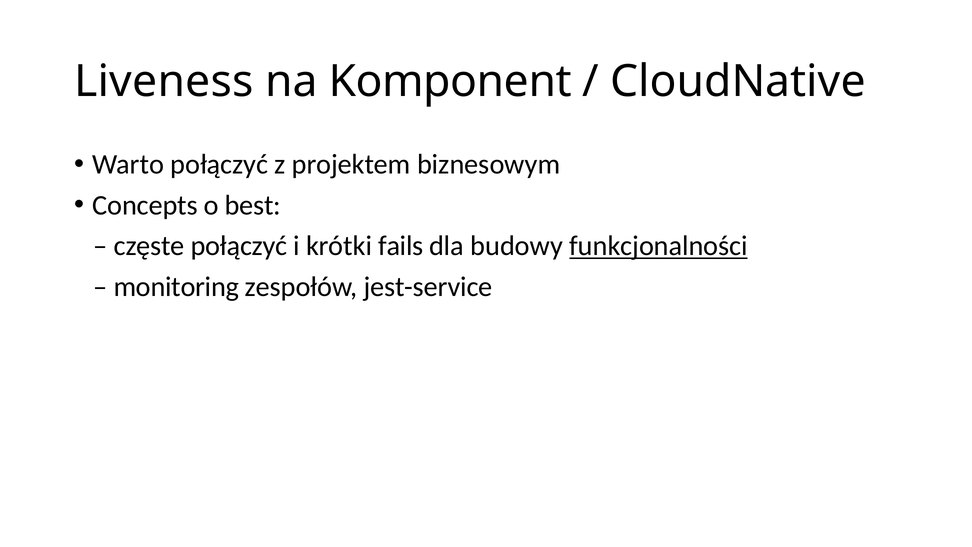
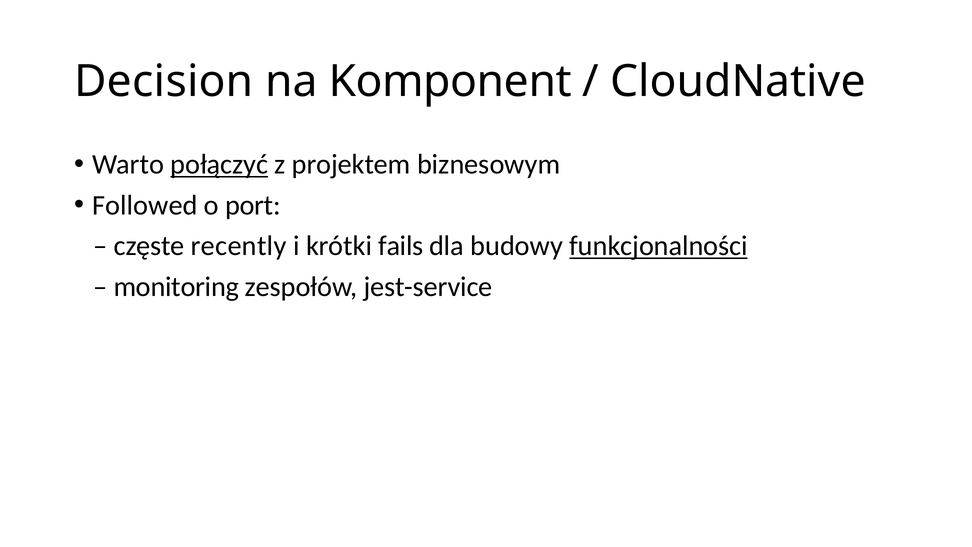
Liveness: Liveness -> Decision
połączyć at (219, 164) underline: none -> present
Concepts: Concepts -> Followed
best: best -> port
częste połączyć: połączyć -> recently
